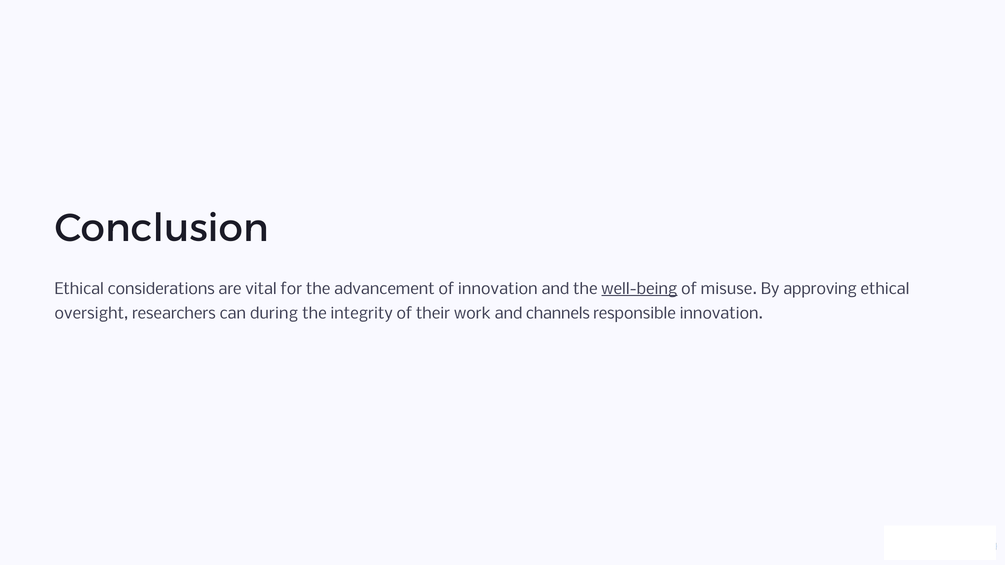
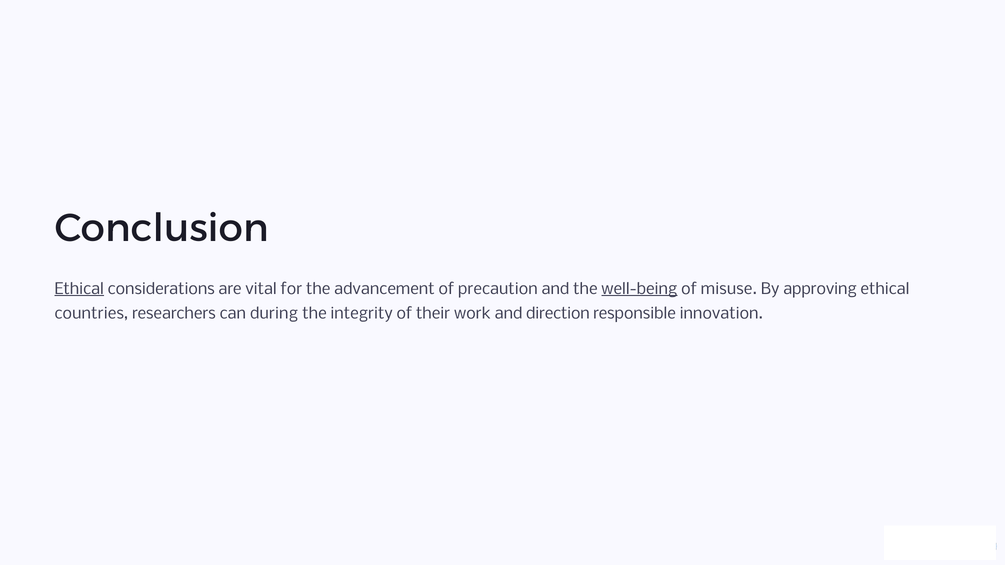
Ethical at (79, 289) underline: none -> present
of innovation: innovation -> precaution
oversight: oversight -> countries
channels: channels -> direction
